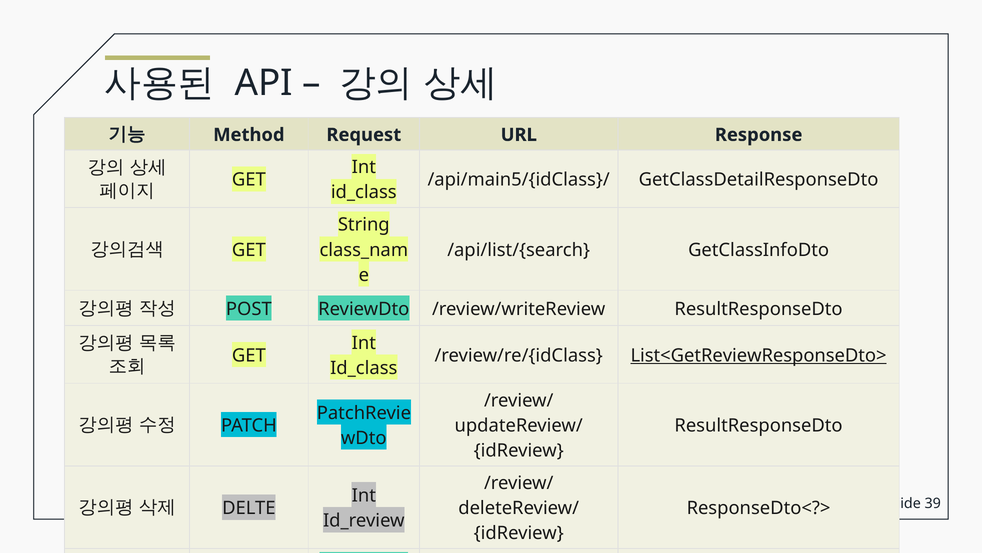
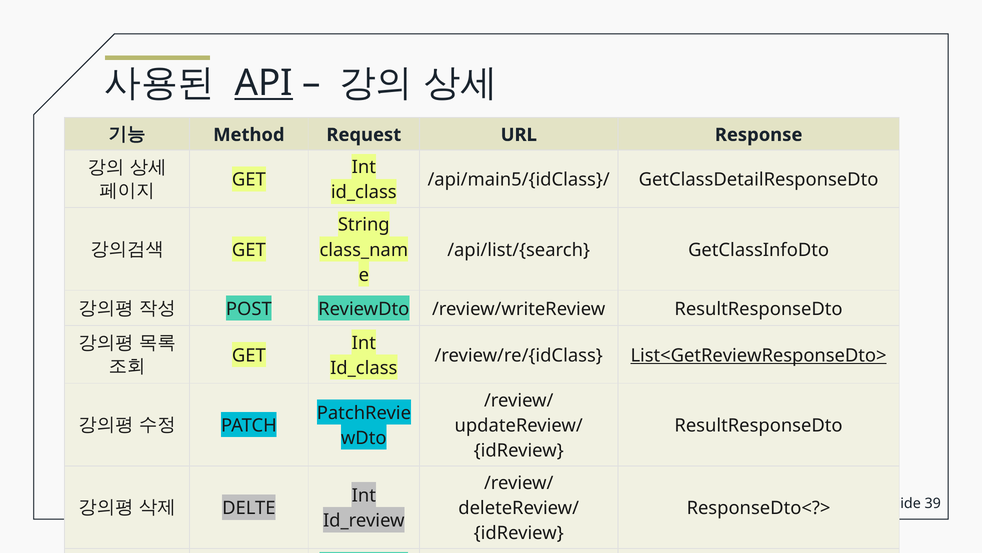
API underline: none -> present
